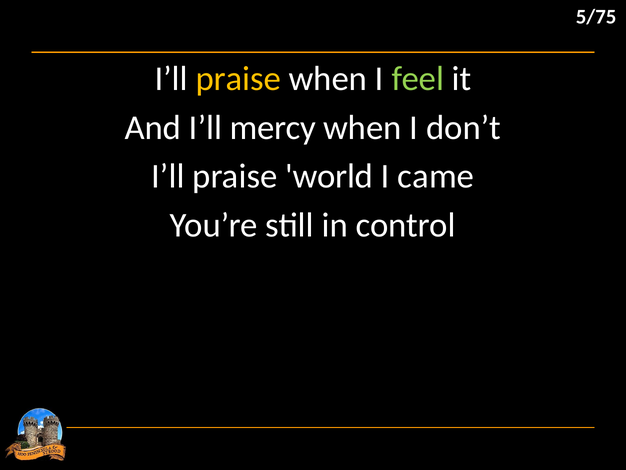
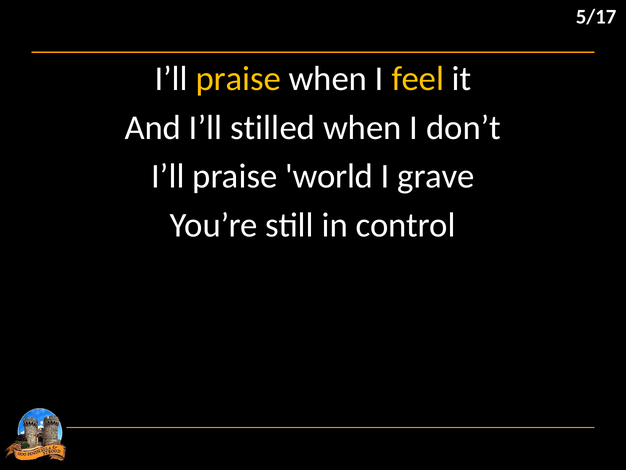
5/75: 5/75 -> 5/17
feel colour: light green -> yellow
mercy: mercy -> stilled
came: came -> grave
